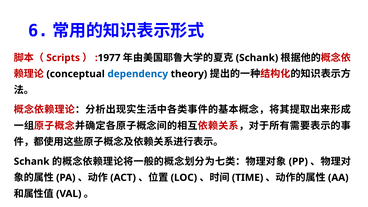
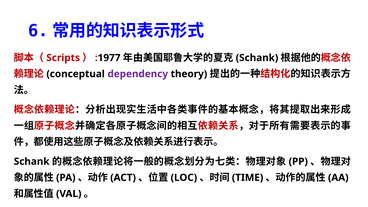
dependency colour: blue -> purple
